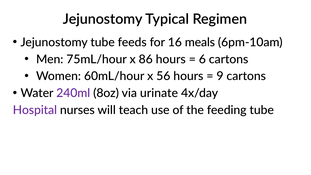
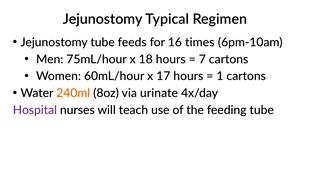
meals: meals -> times
86: 86 -> 18
6: 6 -> 7
56: 56 -> 17
9: 9 -> 1
240ml colour: purple -> orange
